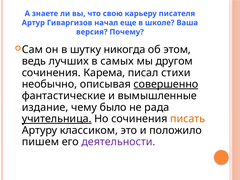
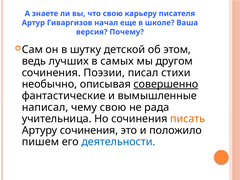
никогда: никогда -> детской
Карема: Карема -> Поэзии
издание: издание -> написал
чему было: было -> свою
учительница underline: present -> none
Артуру классиком: классиком -> сочинения
деятельности colour: purple -> blue
